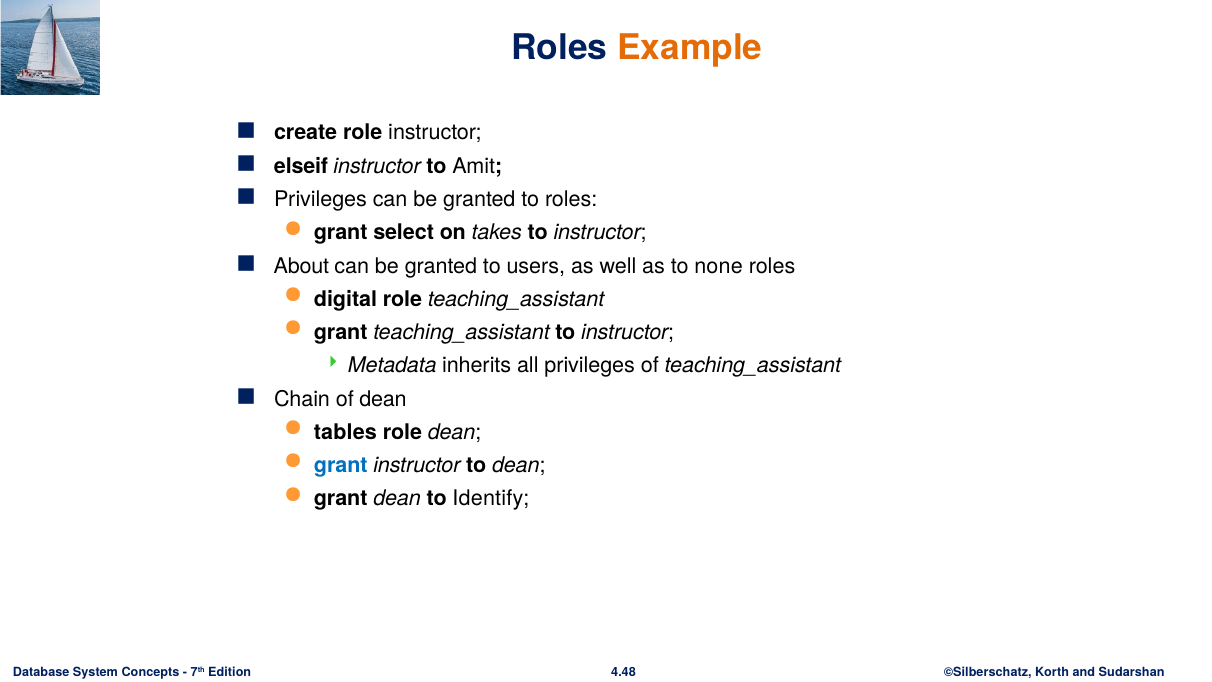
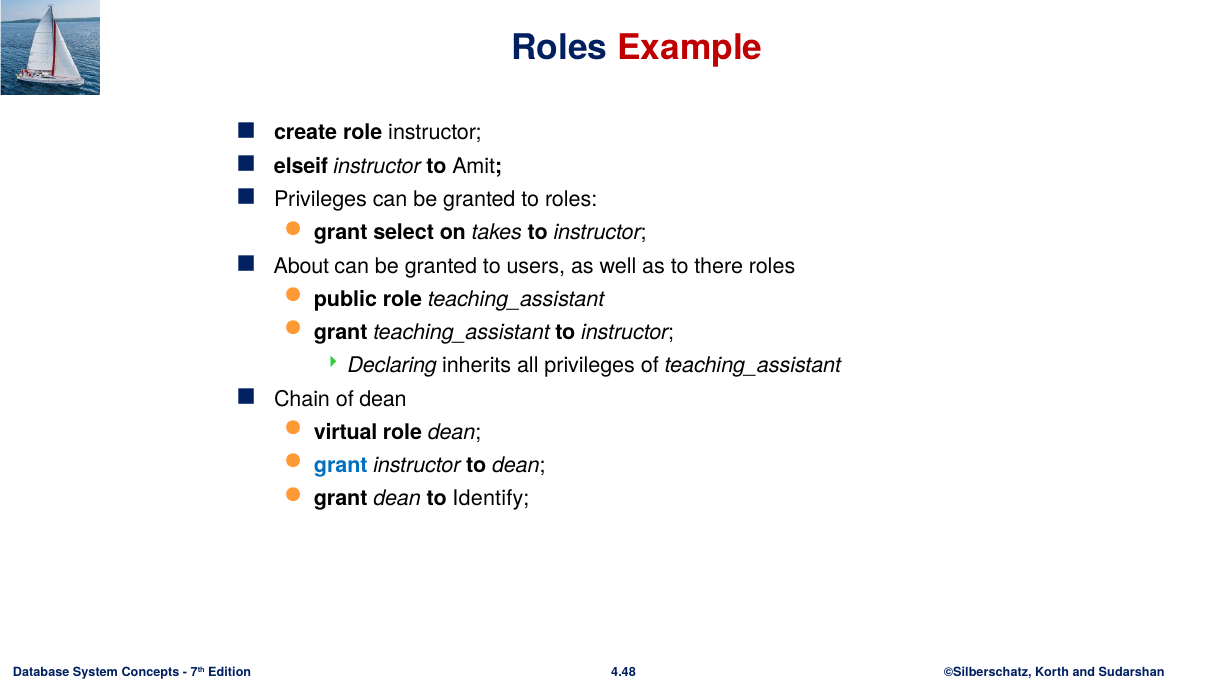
Example colour: orange -> red
none: none -> there
digital: digital -> public
Metadata: Metadata -> Declaring
tables: tables -> virtual
